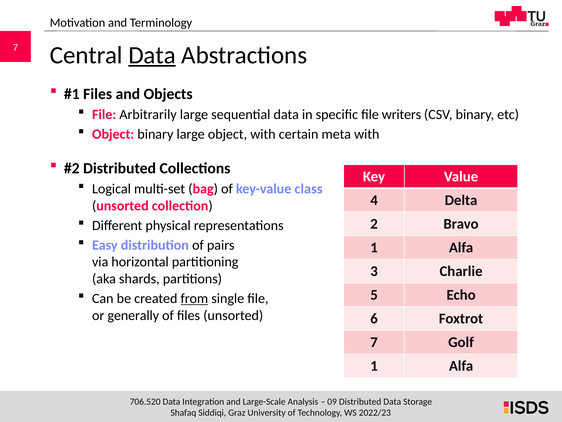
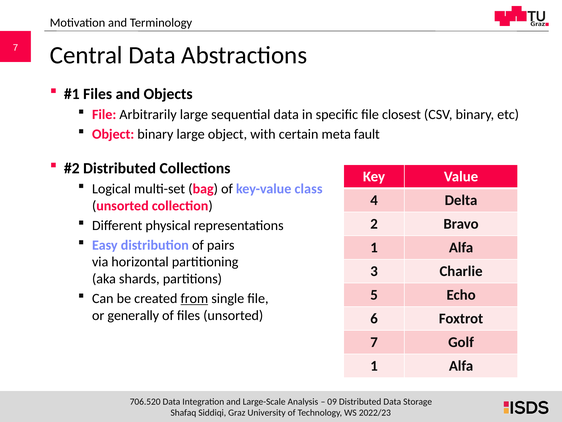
Data at (152, 55) underline: present -> none
writers: writers -> closest
meta with: with -> fault
